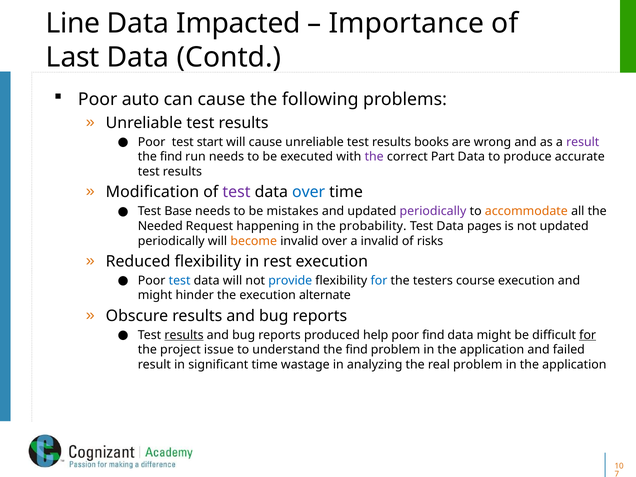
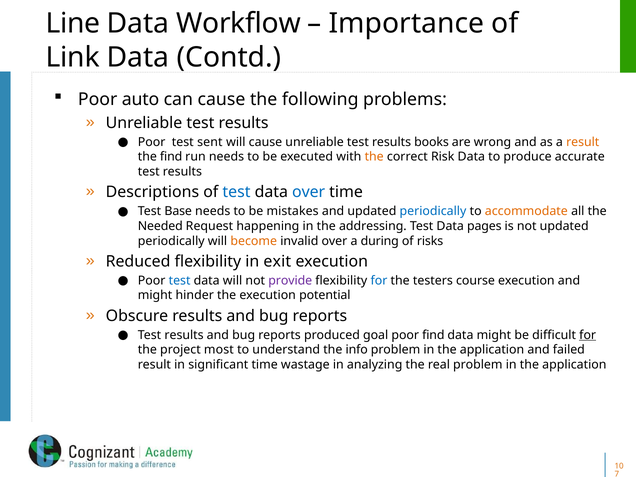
Impacted: Impacted -> Workflow
Last: Last -> Link
start: start -> sent
result at (583, 142) colour: purple -> orange
the at (374, 157) colour: purple -> orange
Part: Part -> Risk
Modification: Modification -> Descriptions
test at (237, 192) colour: purple -> blue
periodically at (433, 211) colour: purple -> blue
probability: probability -> addressing
a invalid: invalid -> during
rest: rest -> exit
provide colour: blue -> purple
alternate: alternate -> potential
results at (184, 335) underline: present -> none
help: help -> goal
issue: issue -> most
understand the find: find -> info
